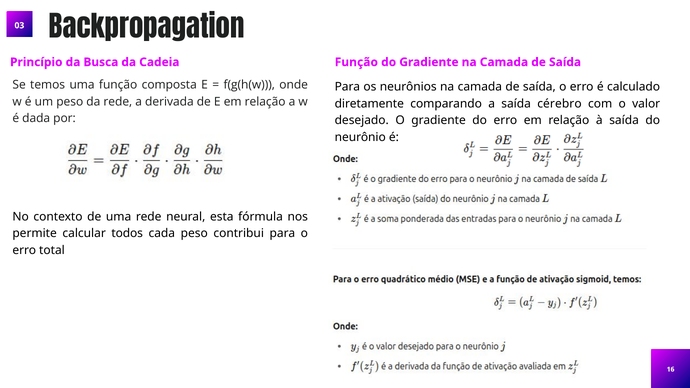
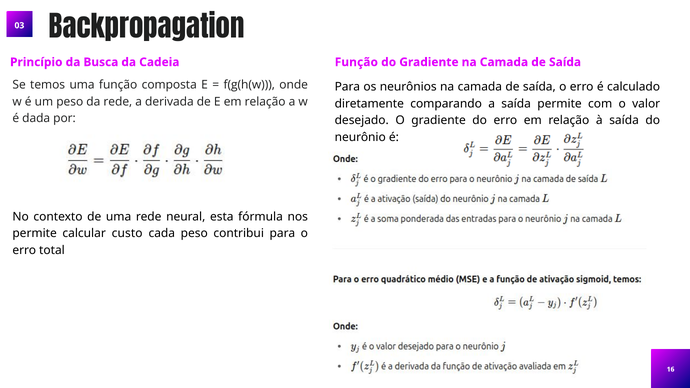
saída cérebro: cérebro -> permite
todos: todos -> custo
